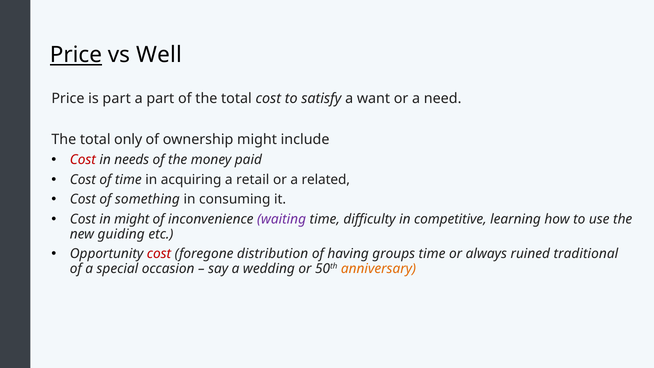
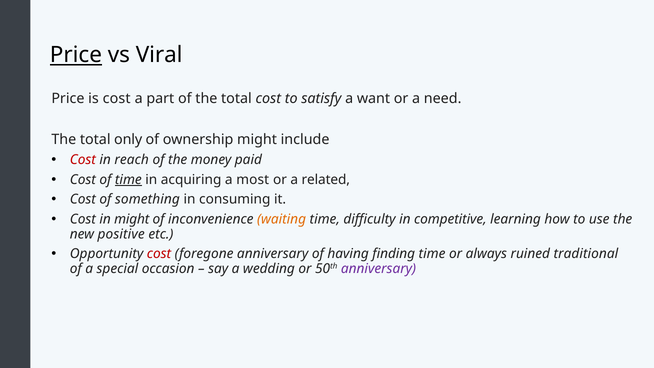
Well: Well -> Viral
is part: part -> cost
needs: needs -> reach
time at (128, 180) underline: none -> present
retail: retail -> most
waiting colour: purple -> orange
guiding: guiding -> positive
foregone distribution: distribution -> anniversary
groups: groups -> finding
anniversary at (378, 268) colour: orange -> purple
